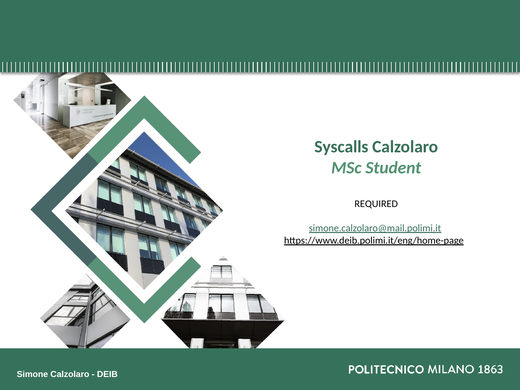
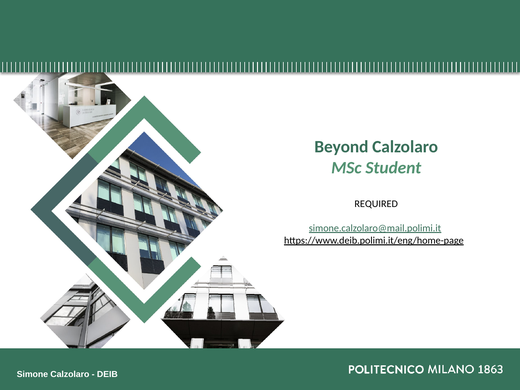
Syscalls: Syscalls -> Beyond
